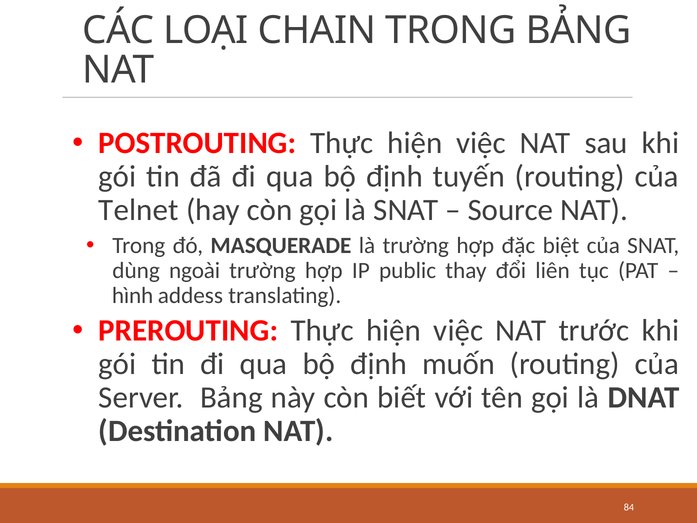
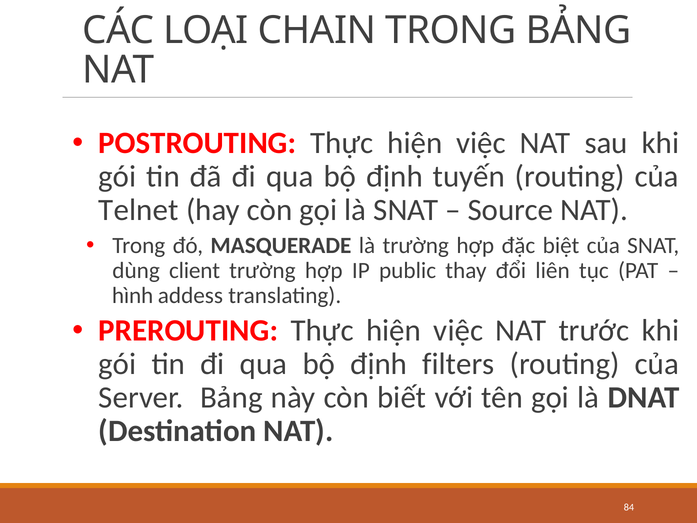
ngoài: ngoài -> client
muốn: muốn -> filters
